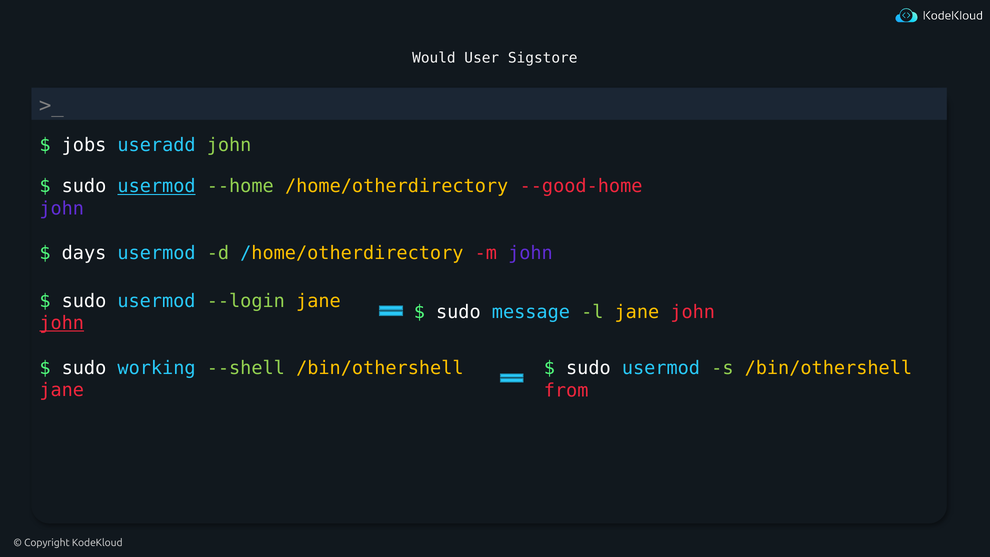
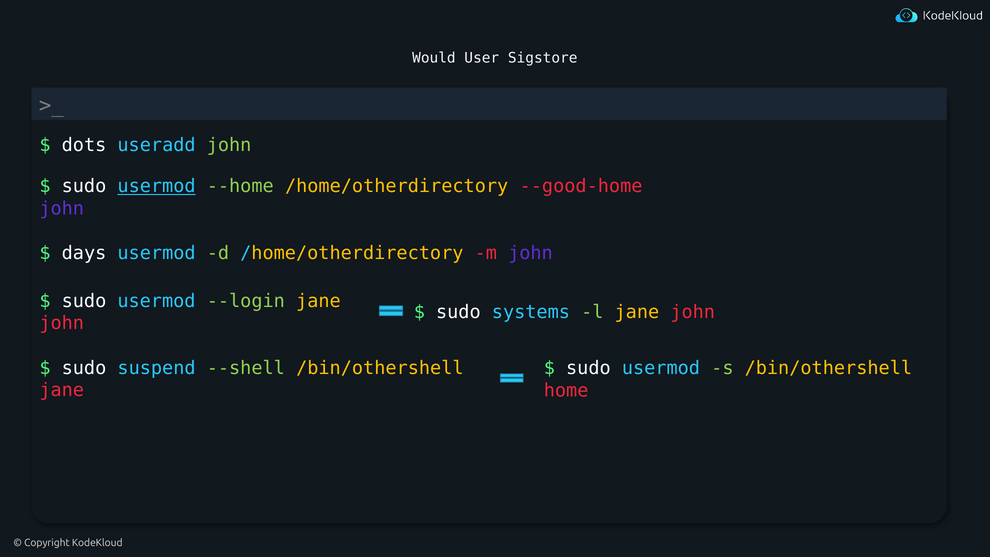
jobs: jobs -> dots
message: message -> systems
john at (62, 323) underline: present -> none
working: working -> suspend
from: from -> home
